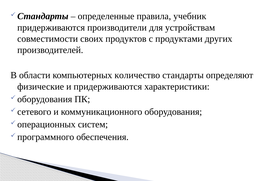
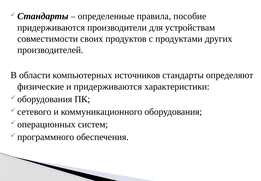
учебник: учебник -> пособие
количество: количество -> источников
